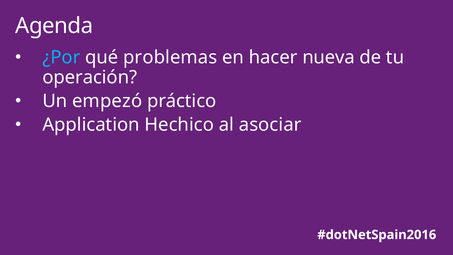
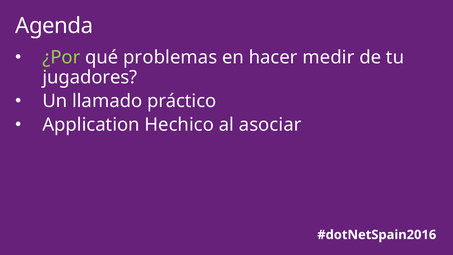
¿Por colour: light blue -> light green
nueva: nueva -> medir
operación: operación -> jugadores
empezó: empezó -> llamado
